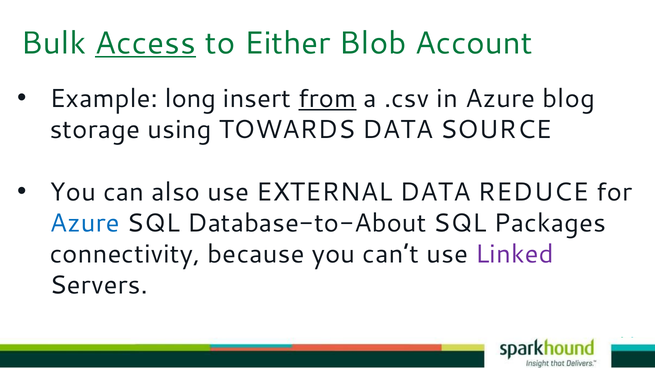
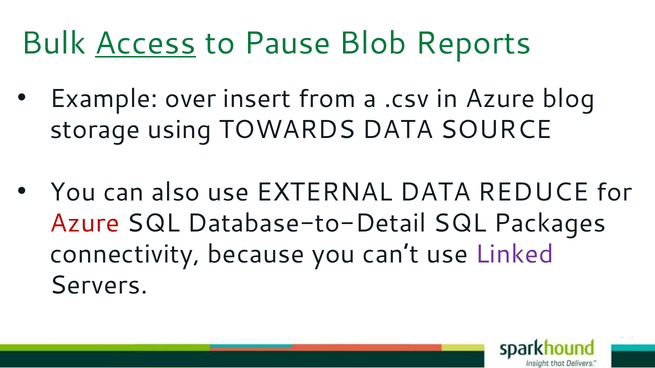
Either: Either -> Pause
Account: Account -> Reports
long: long -> over
from underline: present -> none
Azure at (85, 223) colour: blue -> red
Database-to-About: Database-to-About -> Database-to-Detail
